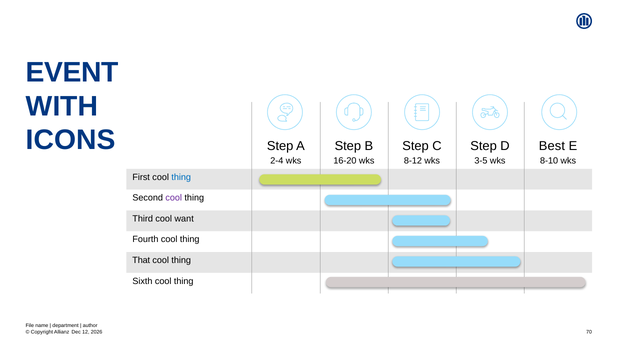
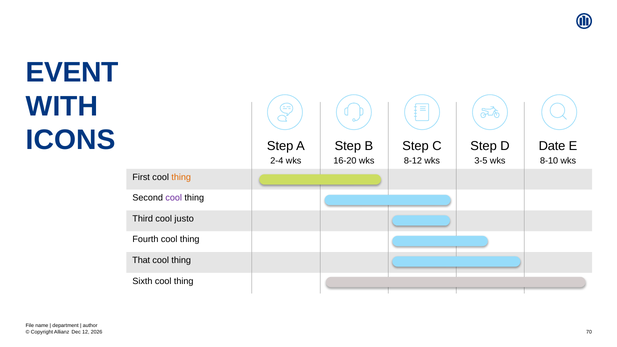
Best: Best -> Date
thing at (181, 177) colour: blue -> orange
want: want -> justo
